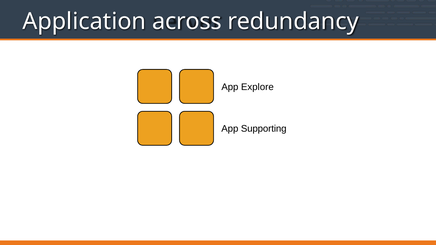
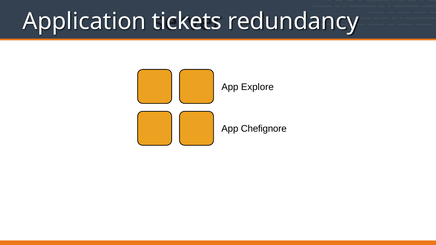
across: across -> tickets
Supporting: Supporting -> Chefignore
